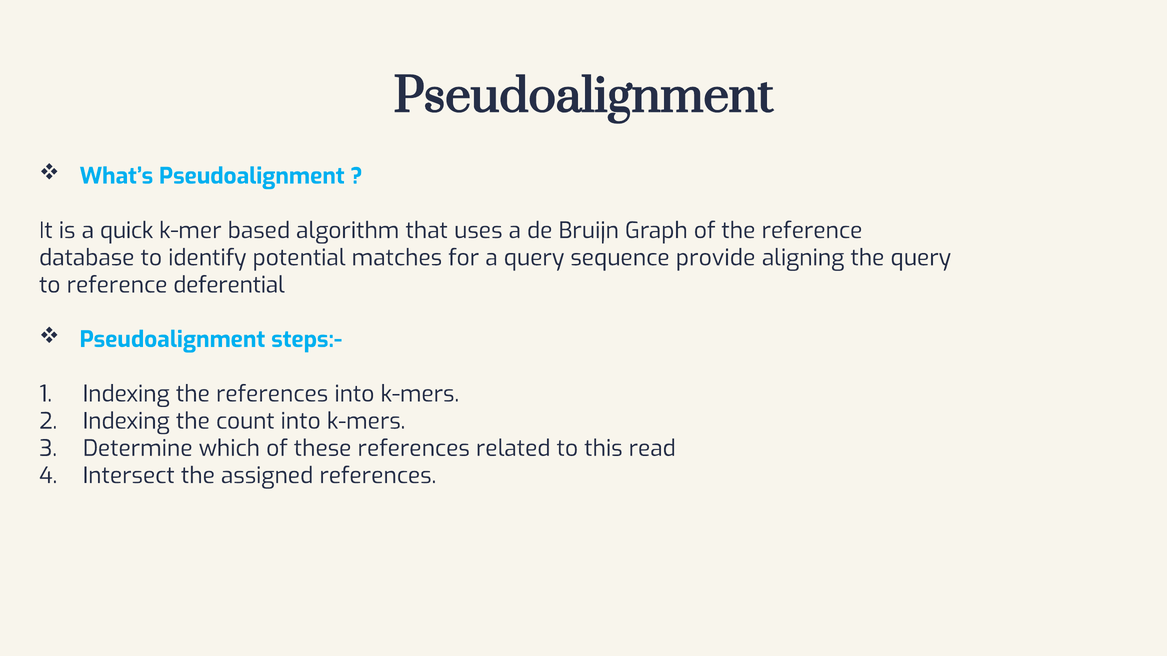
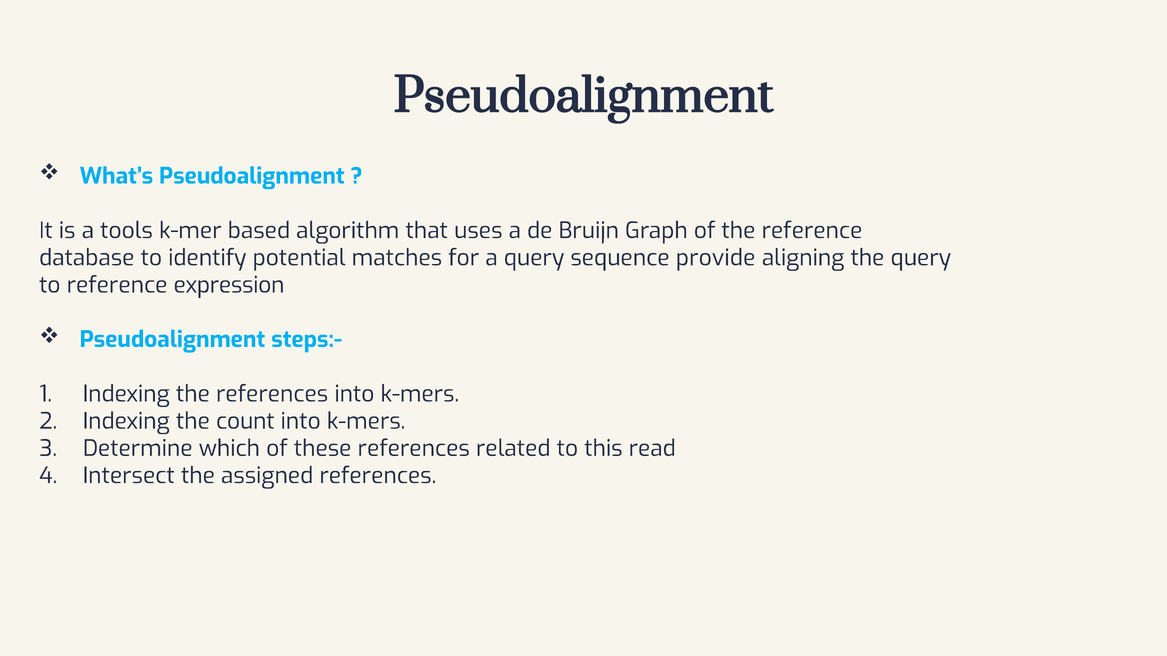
quick: quick -> tools
deferential: deferential -> expression
